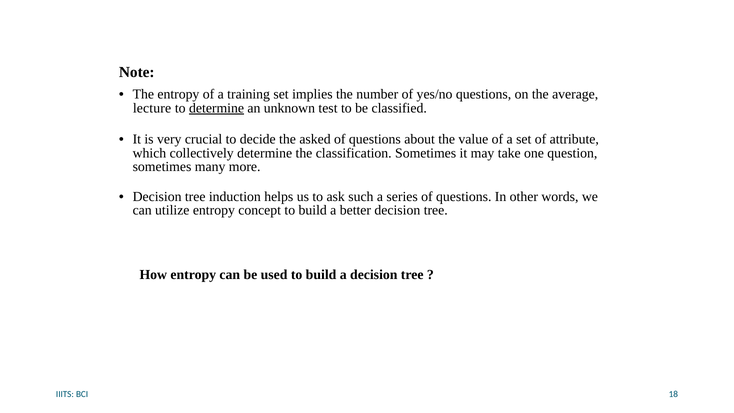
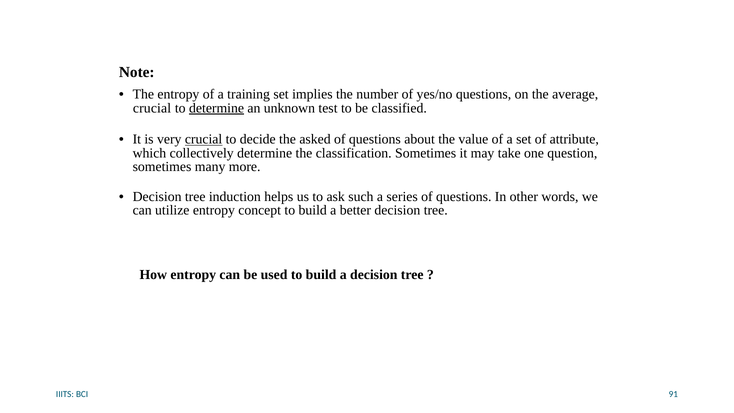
lecture at (152, 108): lecture -> crucial
crucial at (204, 139) underline: none -> present
18: 18 -> 91
